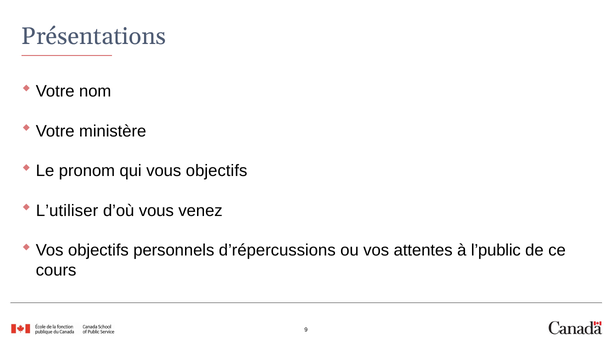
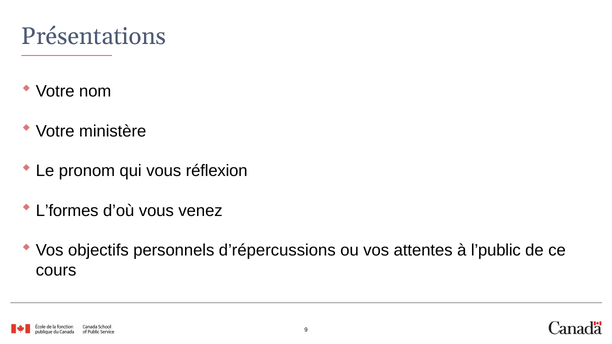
vous objectifs: objectifs -> réflexion
L’utiliser: L’utiliser -> L’formes
